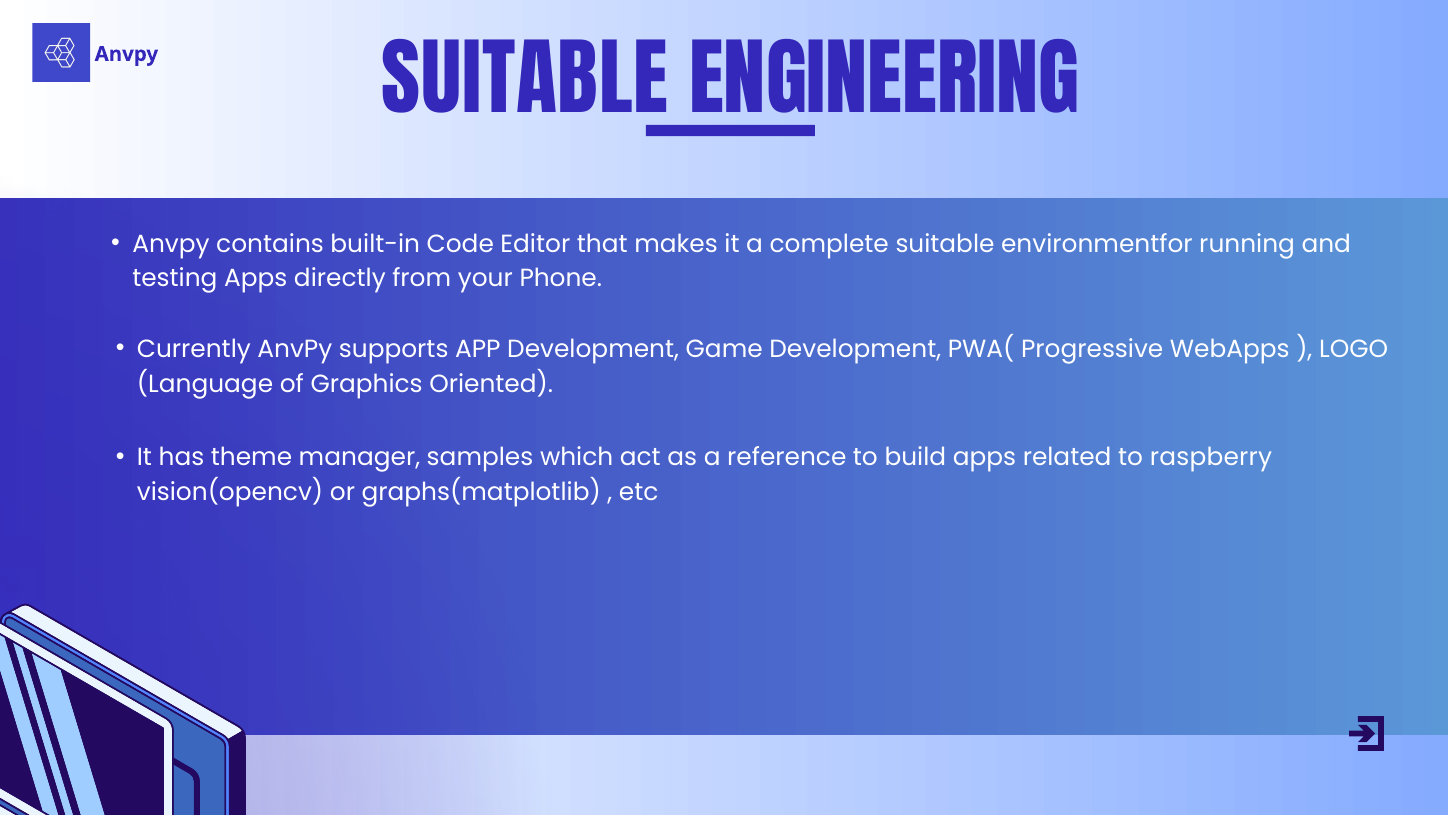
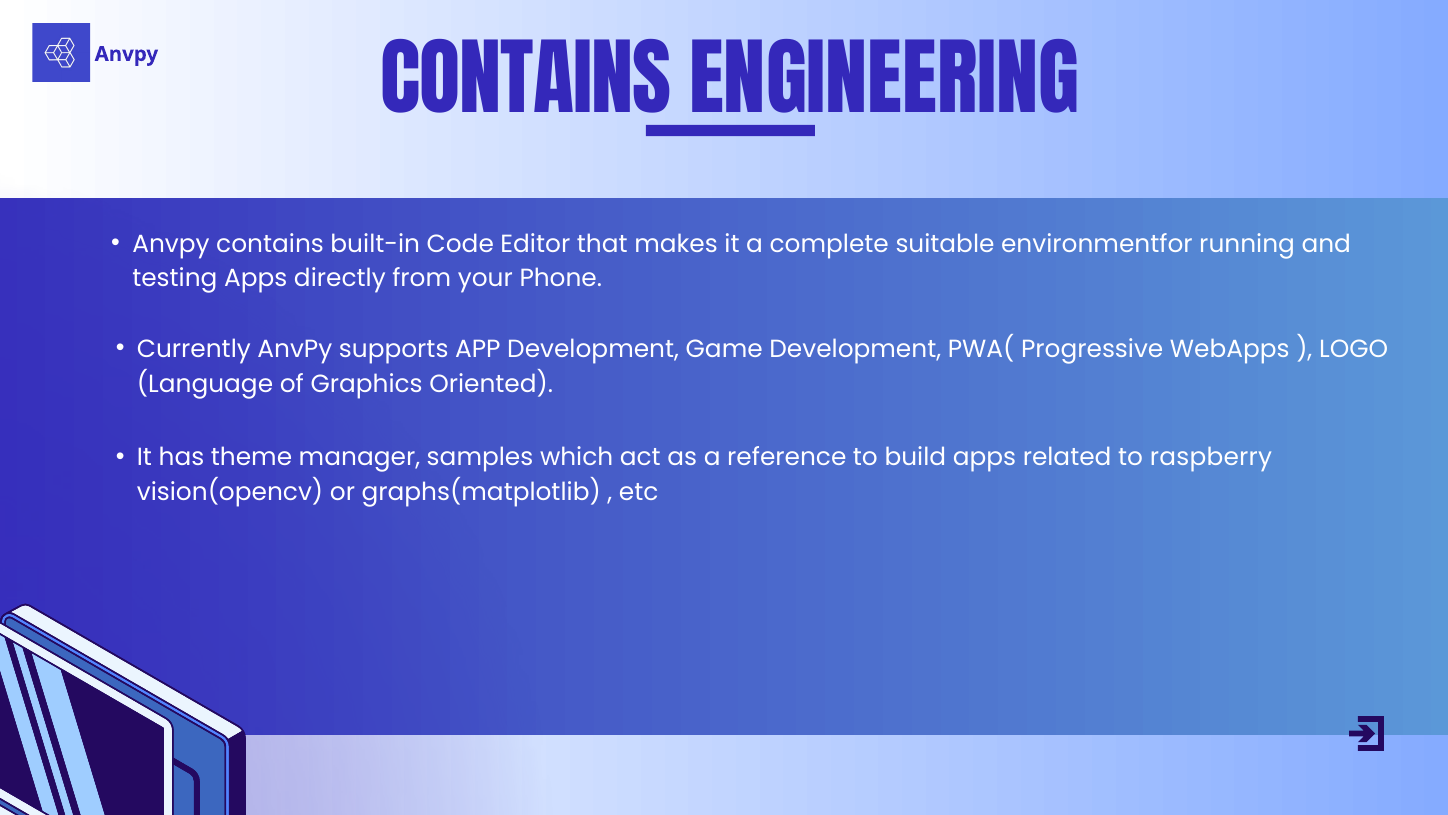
SUITABLE at (525, 84): SUITABLE -> CONTAINS
